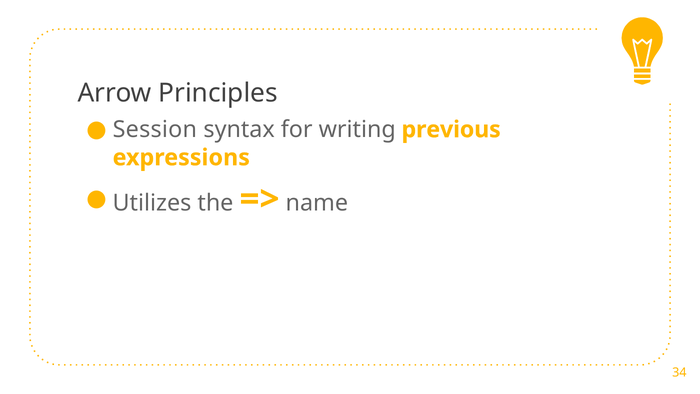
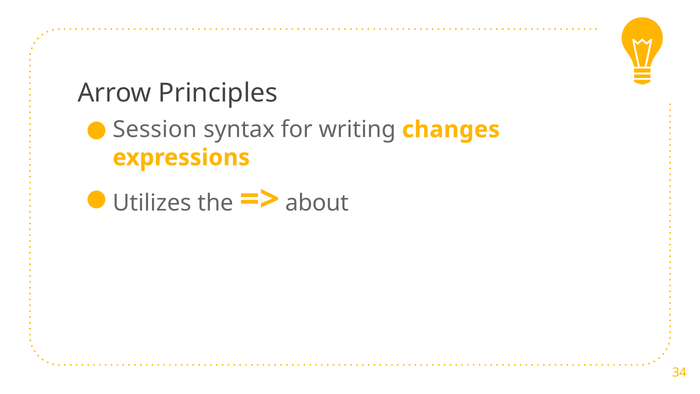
previous: previous -> changes
name: name -> about
